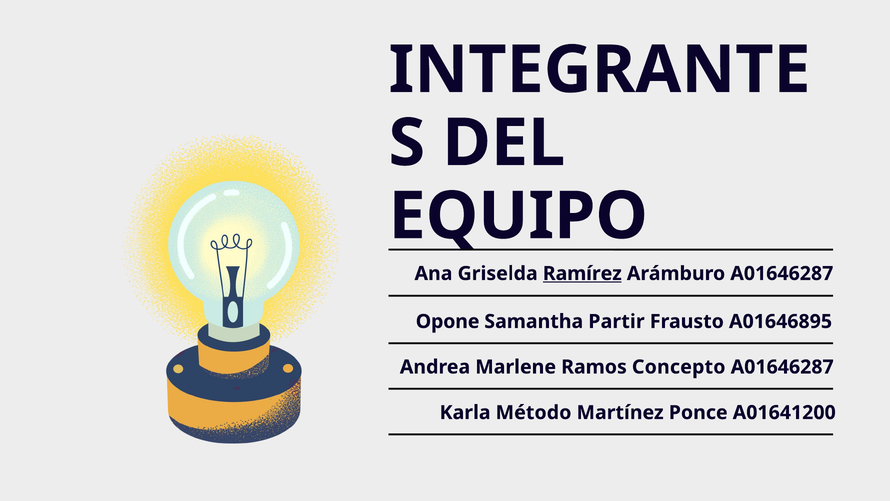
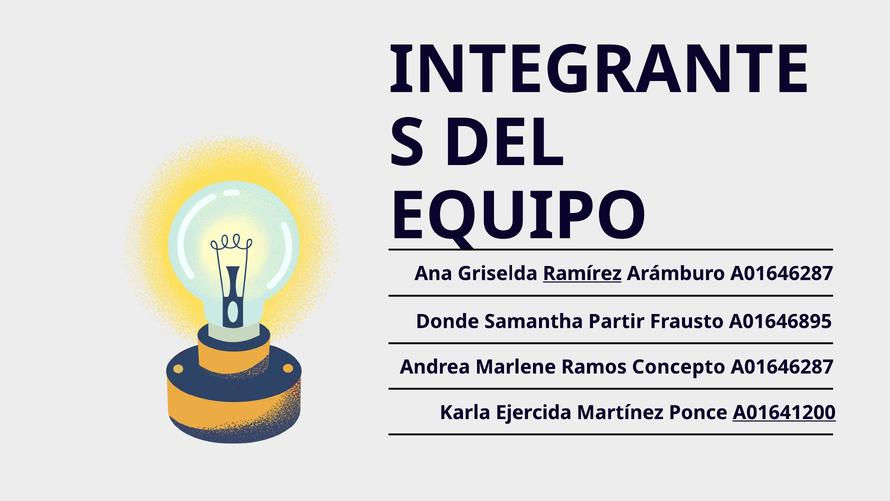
Opone: Opone -> Donde
Método: Método -> Ejercida
A01641200 underline: none -> present
